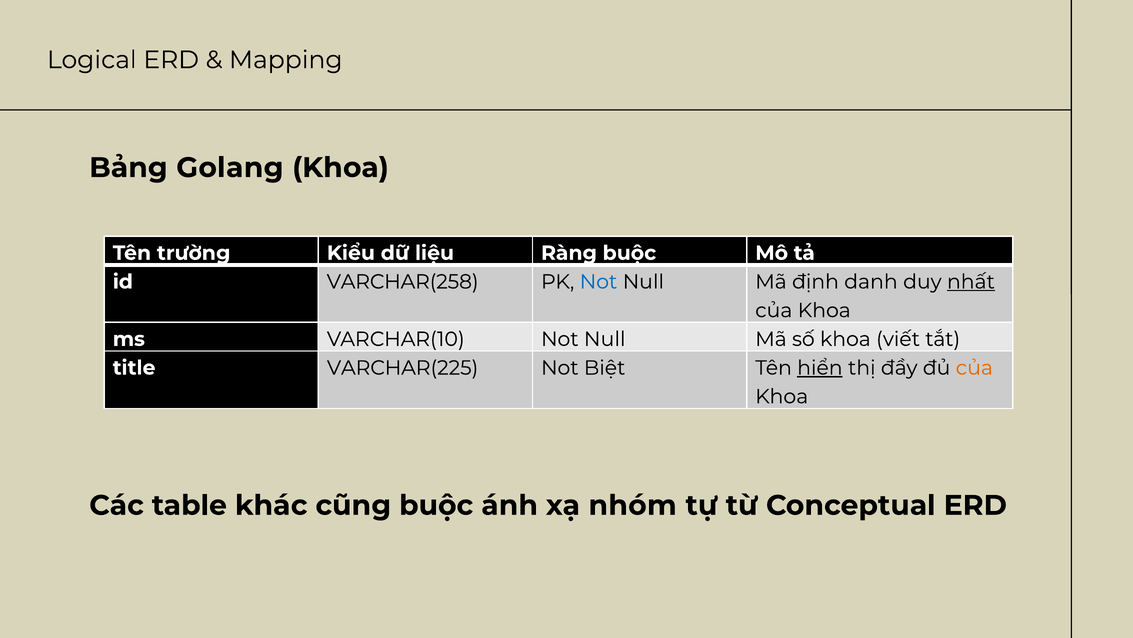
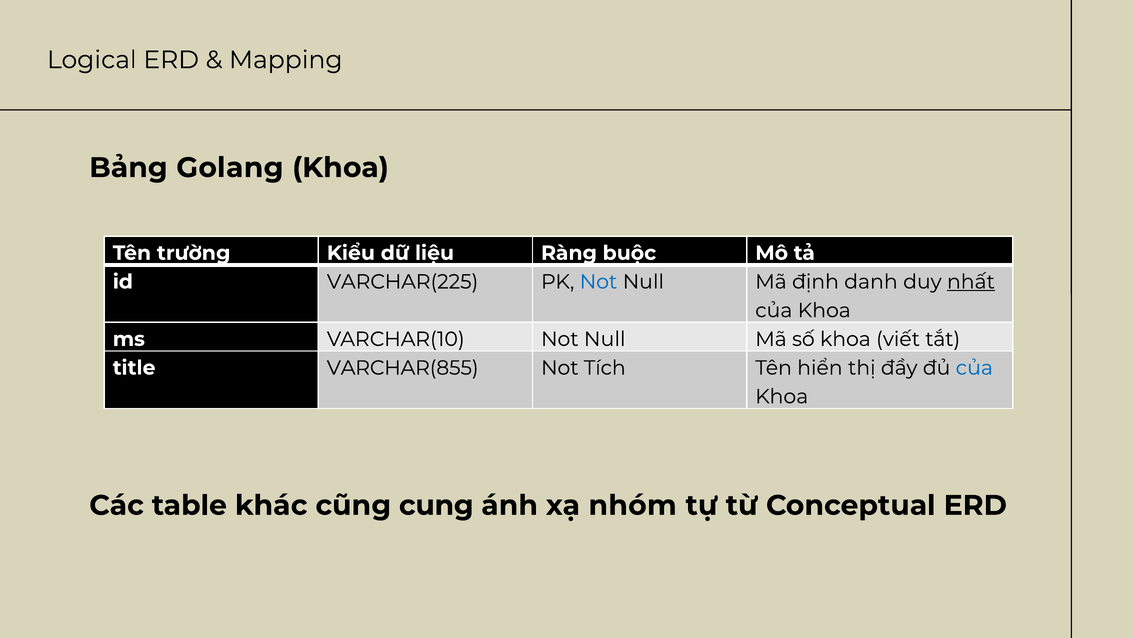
VARCHAR(258: VARCHAR(258 -> VARCHAR(225
VARCHAR(225: VARCHAR(225 -> VARCHAR(855
Biệt: Biệt -> Tích
hiển underline: present -> none
của at (974, 367) colour: orange -> blue
cũng buộc: buộc -> cung
